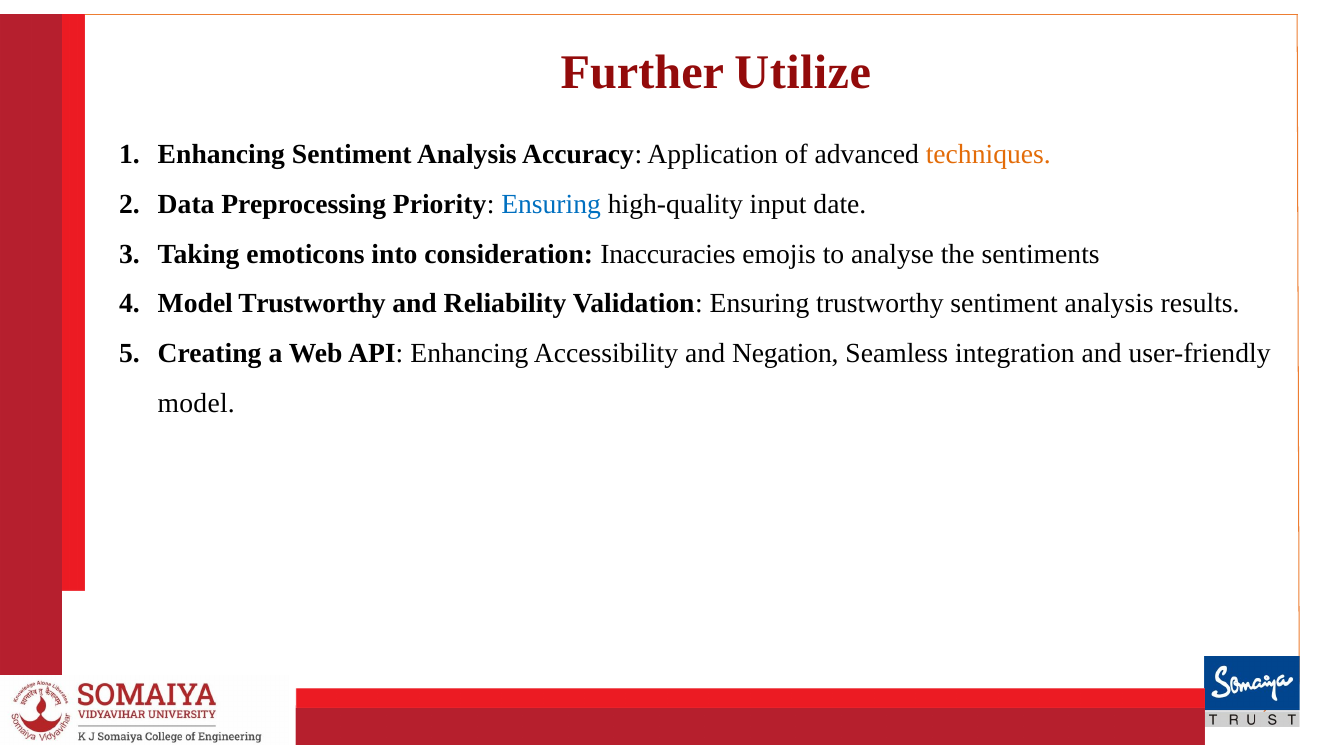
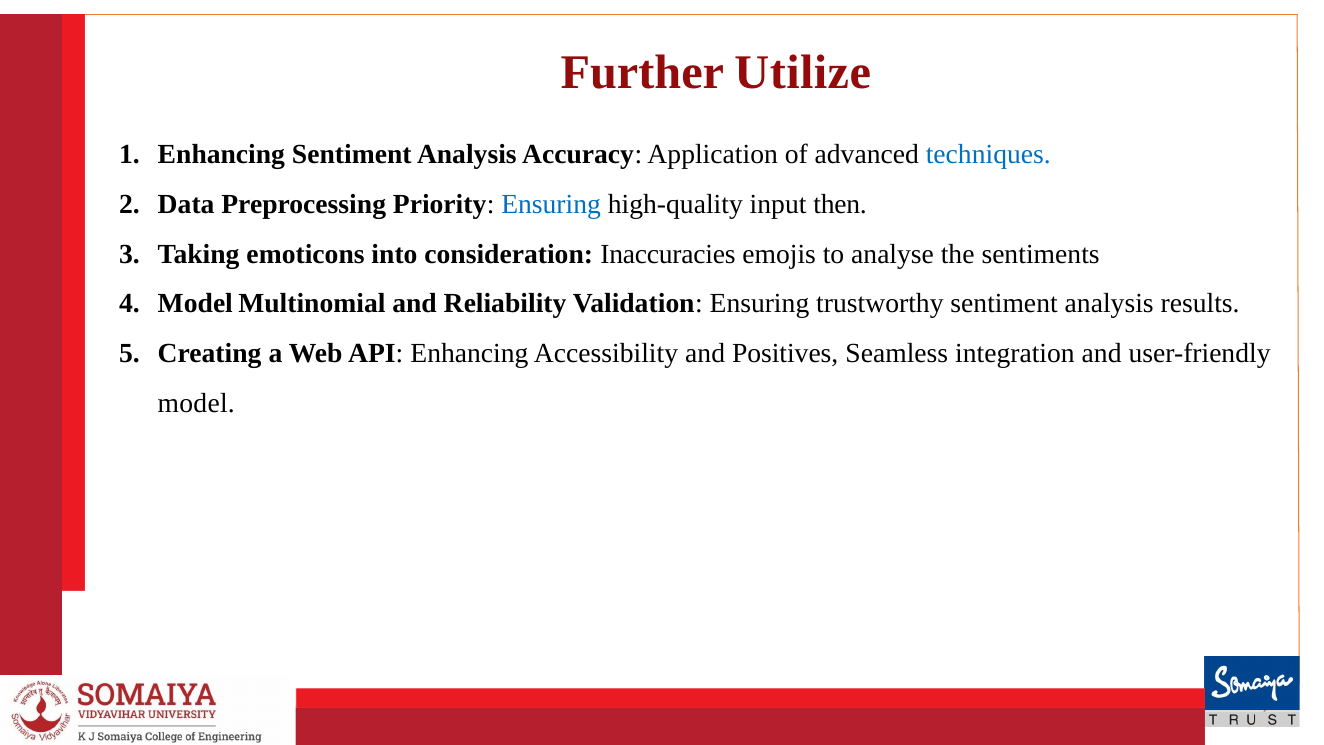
techniques colour: orange -> blue
date: date -> then
Model Trustworthy: Trustworthy -> Multinomial
Negation: Negation -> Positives
